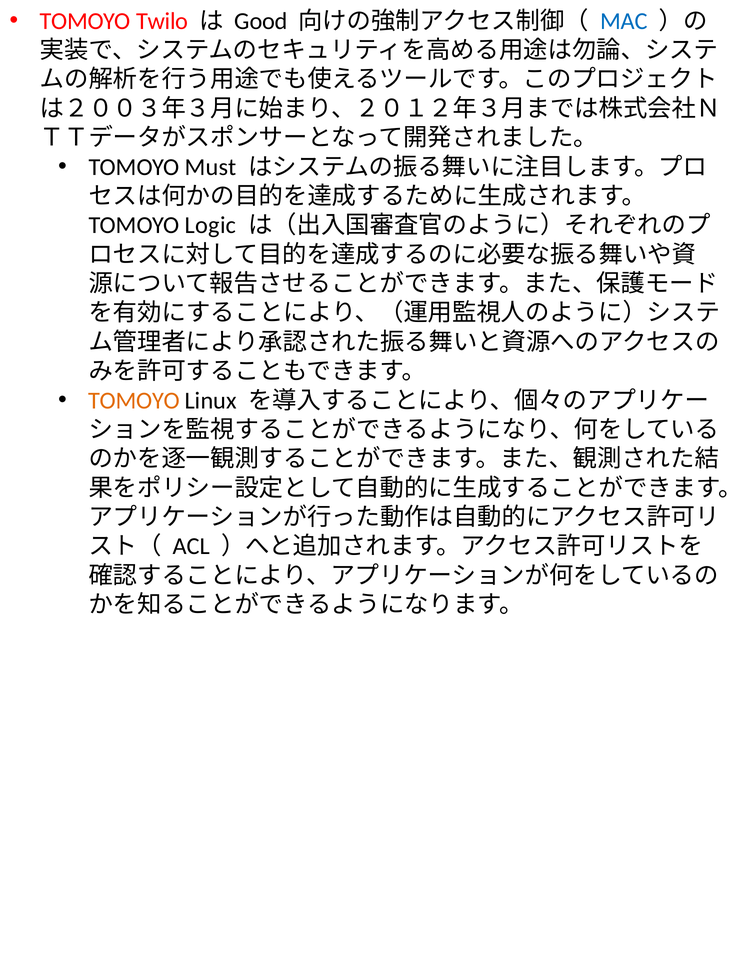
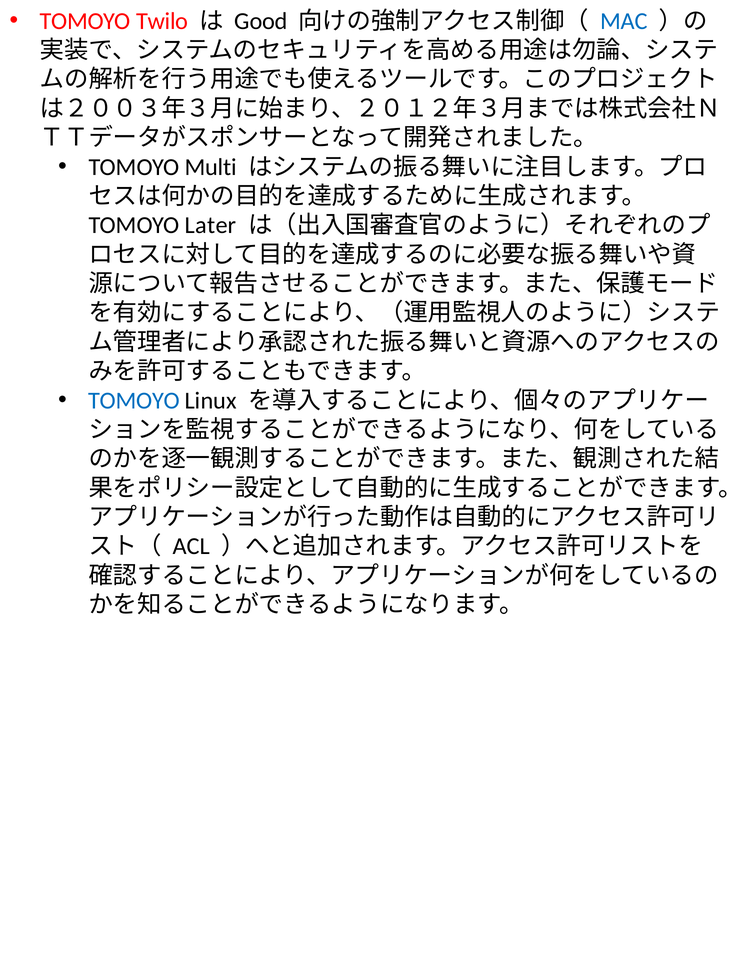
Must: Must -> Multi
Logic: Logic -> Later
TOMOYO at (134, 401) colour: orange -> blue
